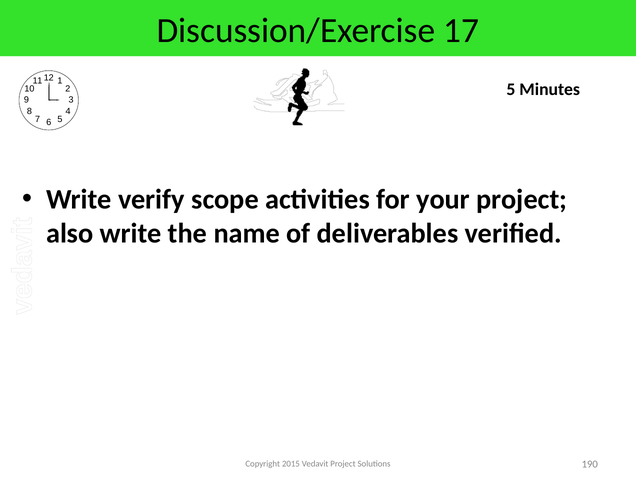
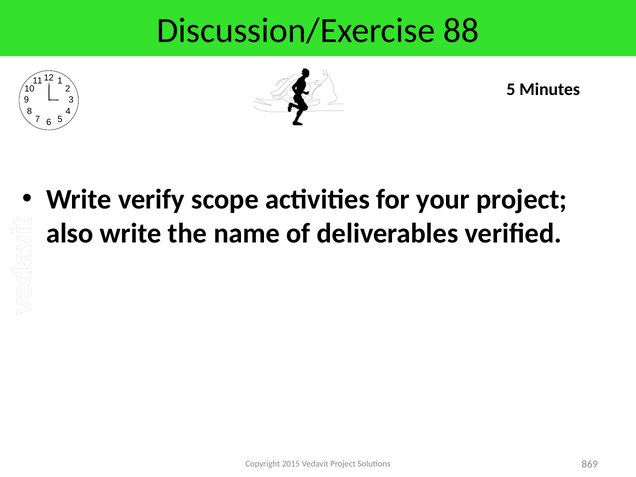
17: 17 -> 88
190: 190 -> 869
